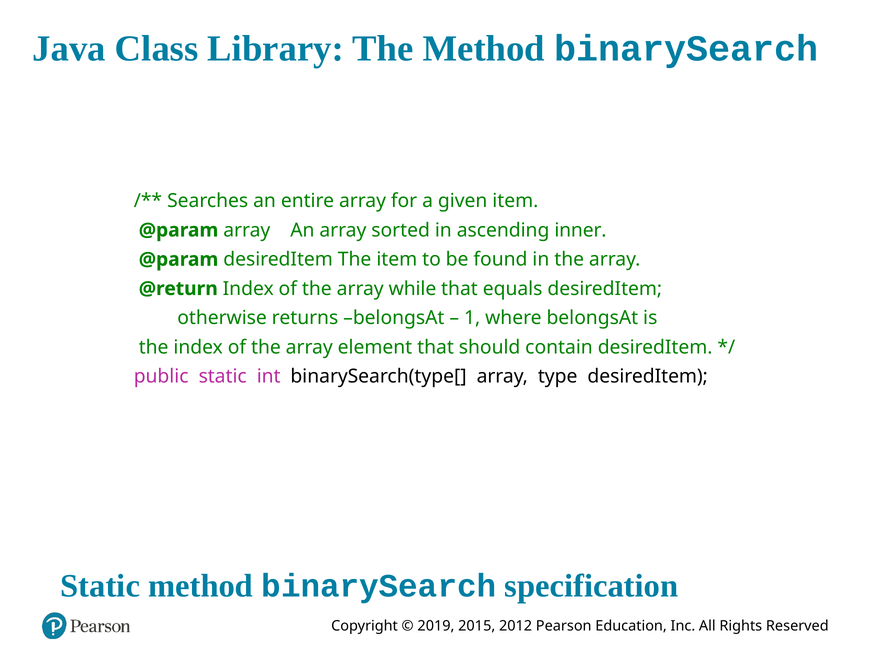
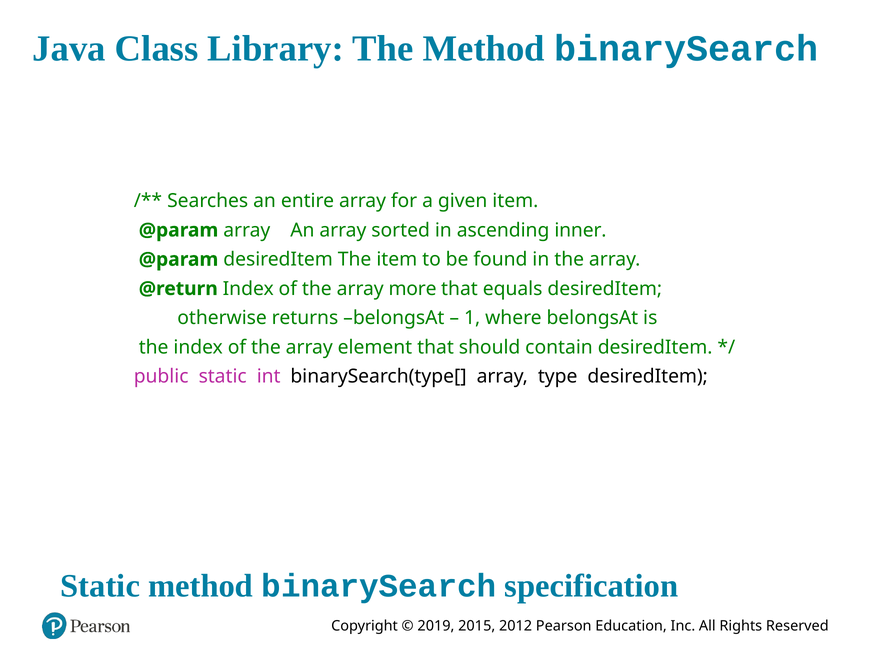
while: while -> more
